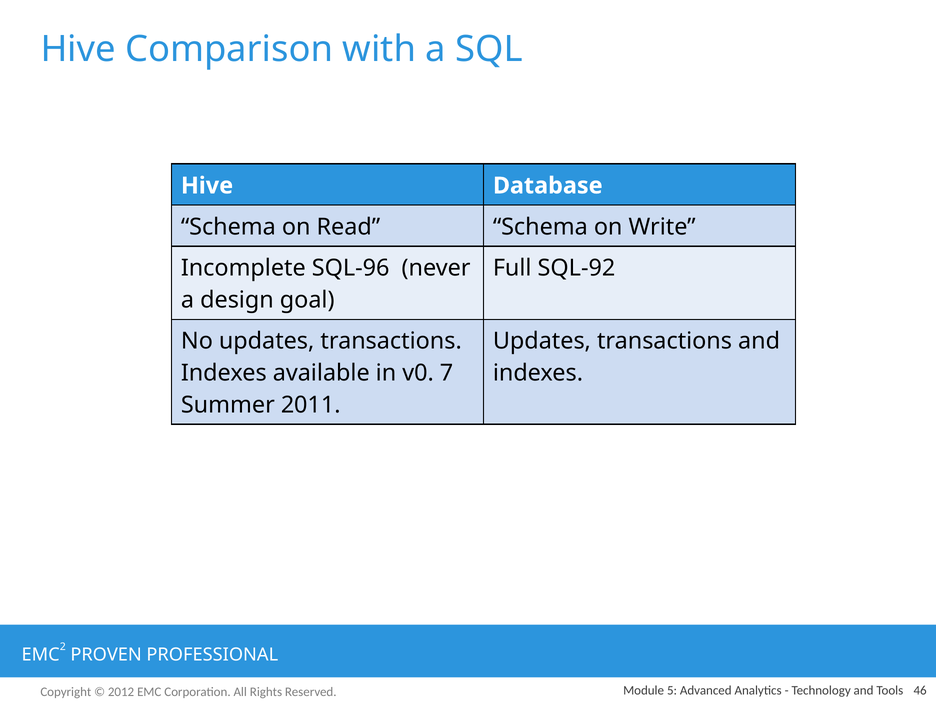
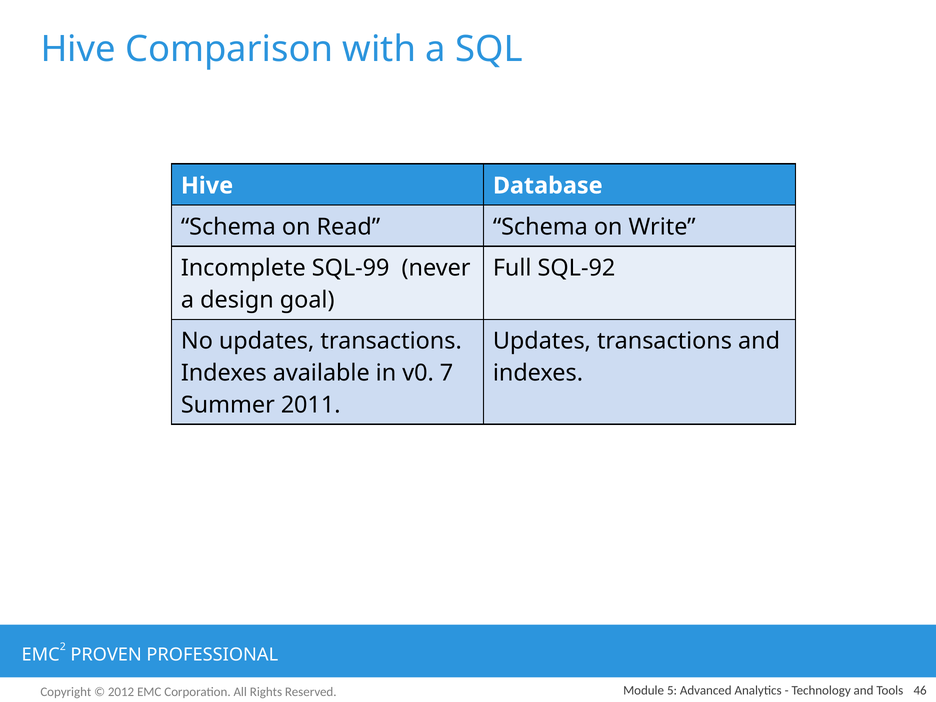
SQL-96: SQL-96 -> SQL-99
